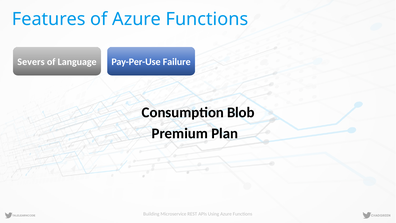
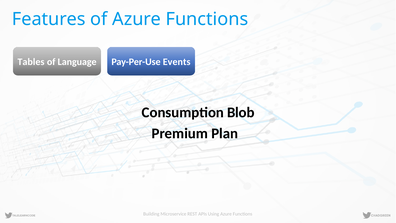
Severs: Severs -> Tables
Failure: Failure -> Events
